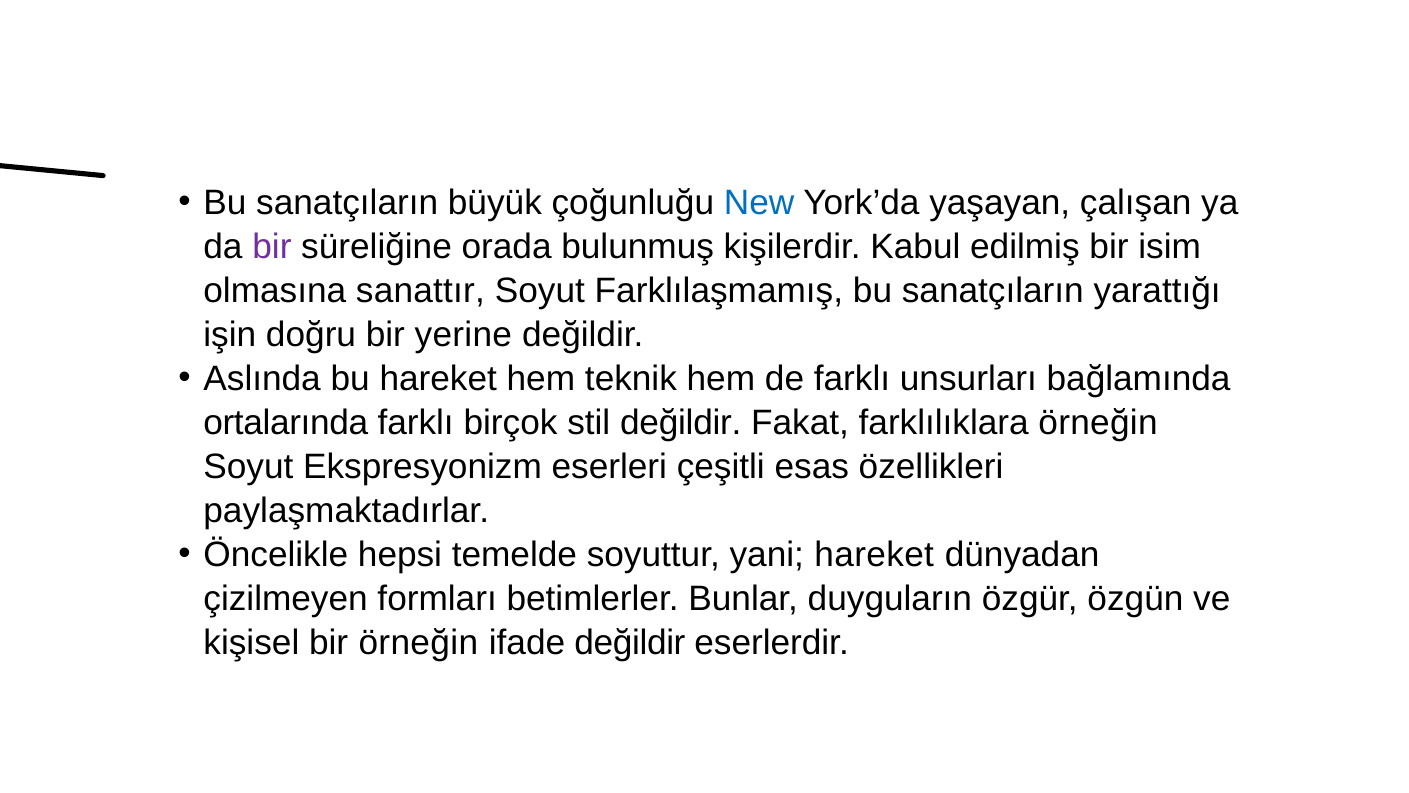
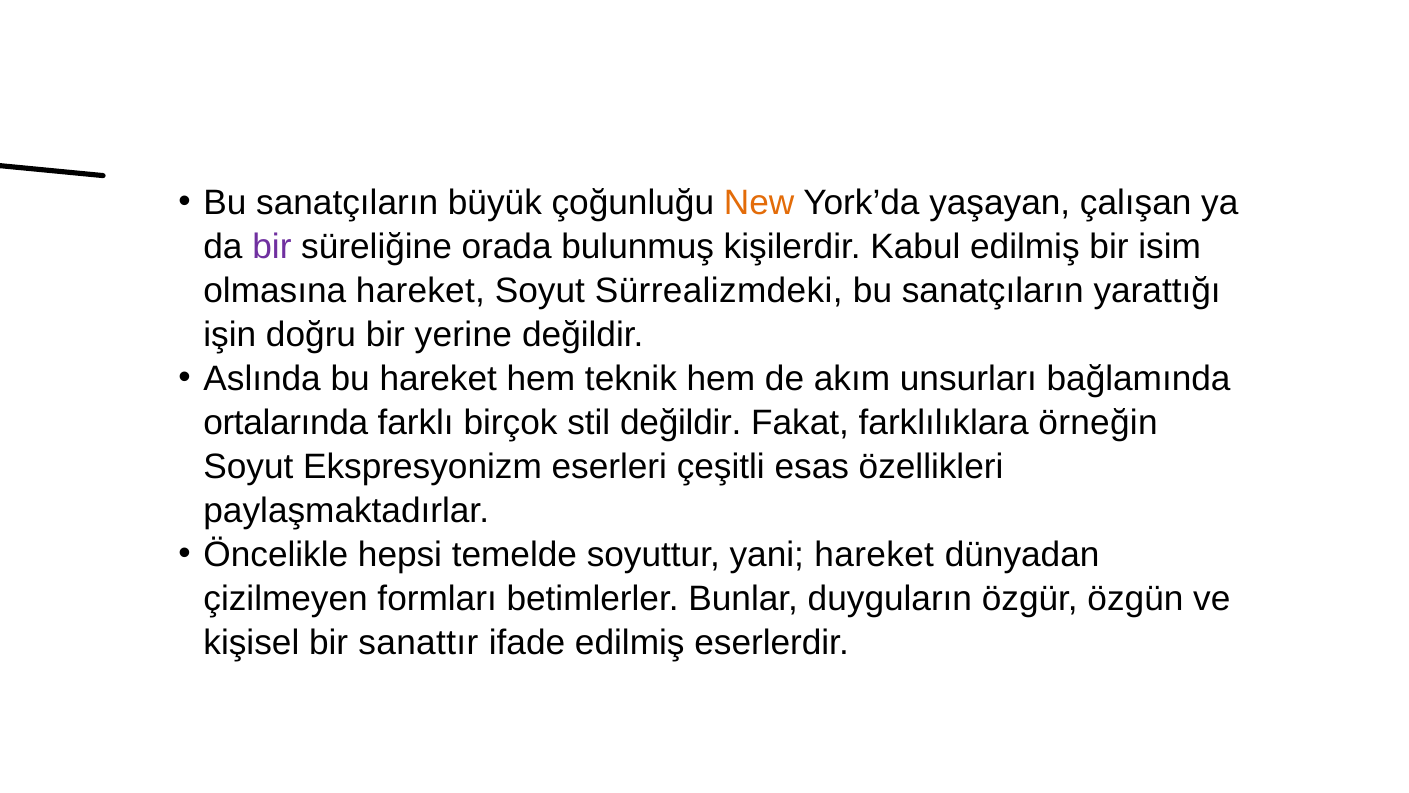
New colour: blue -> orange
olmasına sanattır: sanattır -> hareket
Farklılaşmamış: Farklılaşmamış -> Sürrealizmdeki
de farklı: farklı -> akım
bir örneğin: örneğin -> sanattır
ifade değildir: değildir -> edilmiş
